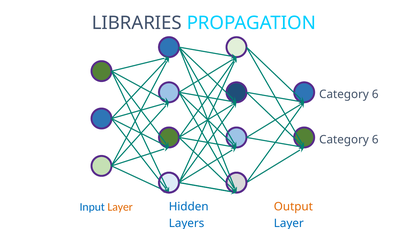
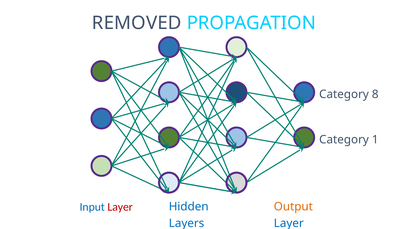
LIBRARIES: LIBRARIES -> REMOVED
6 at (375, 95): 6 -> 8
6 at (375, 140): 6 -> 1
Layer at (120, 207) colour: orange -> red
